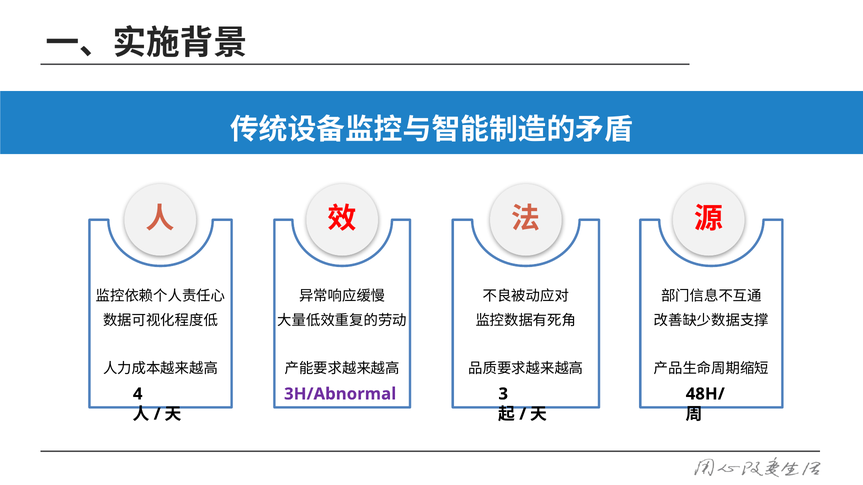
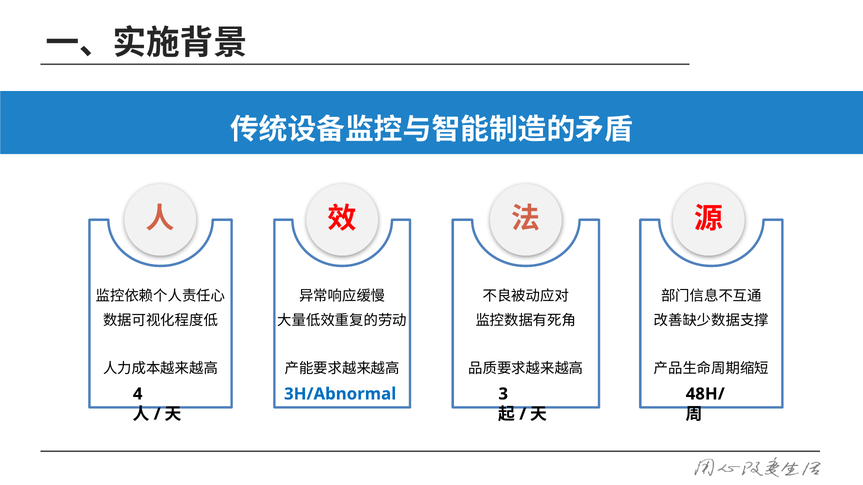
3H/Abnormal colour: purple -> blue
